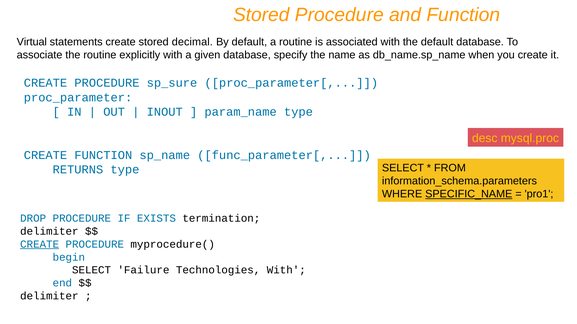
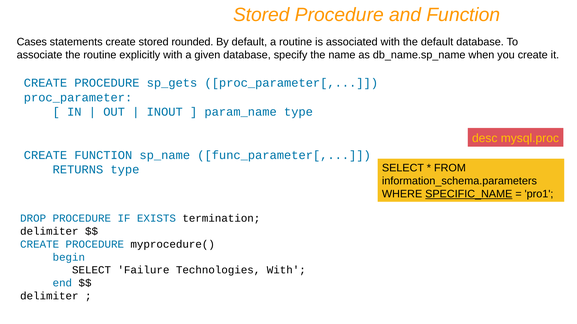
Virtual: Virtual -> Cases
decimal: decimal -> rounded
sp_sure: sp_sure -> sp_gets
CREATE at (40, 245) underline: present -> none
